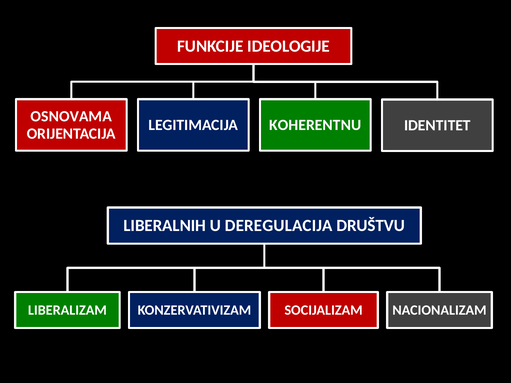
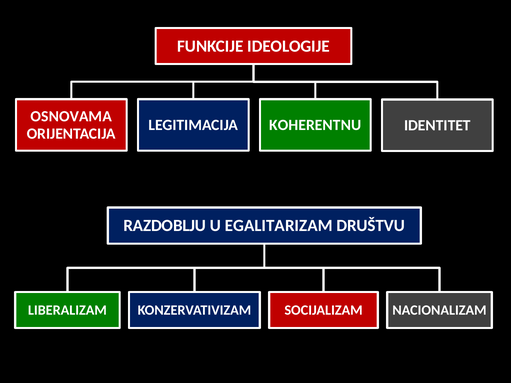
LIBERALNIH: LIBERALNIH -> RAZDOBLJU
DEREGULACIJA: DEREGULACIJA -> EGALITARIZAM
